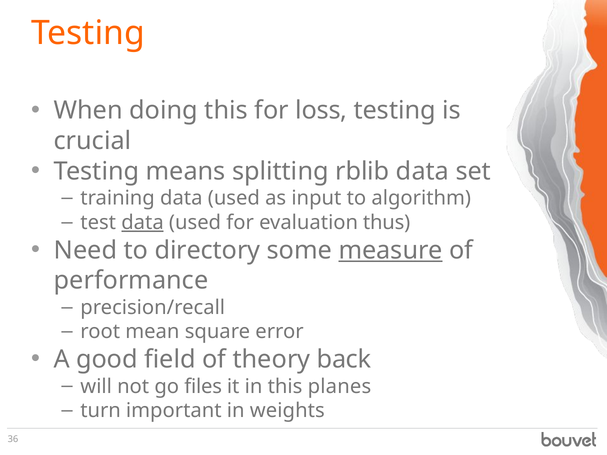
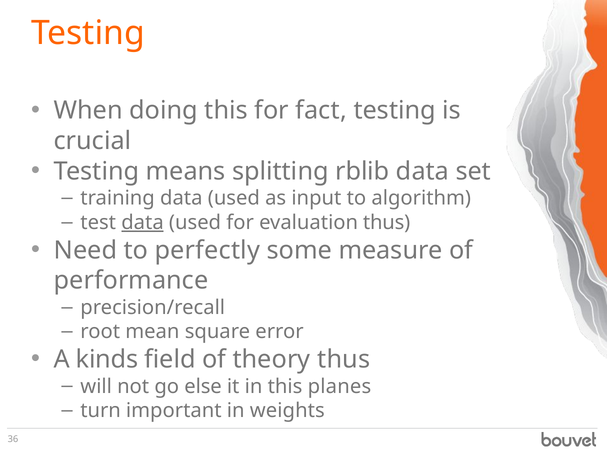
loss: loss -> fact
directory: directory -> perfectly
measure underline: present -> none
good: good -> kinds
theory back: back -> thus
files: files -> else
